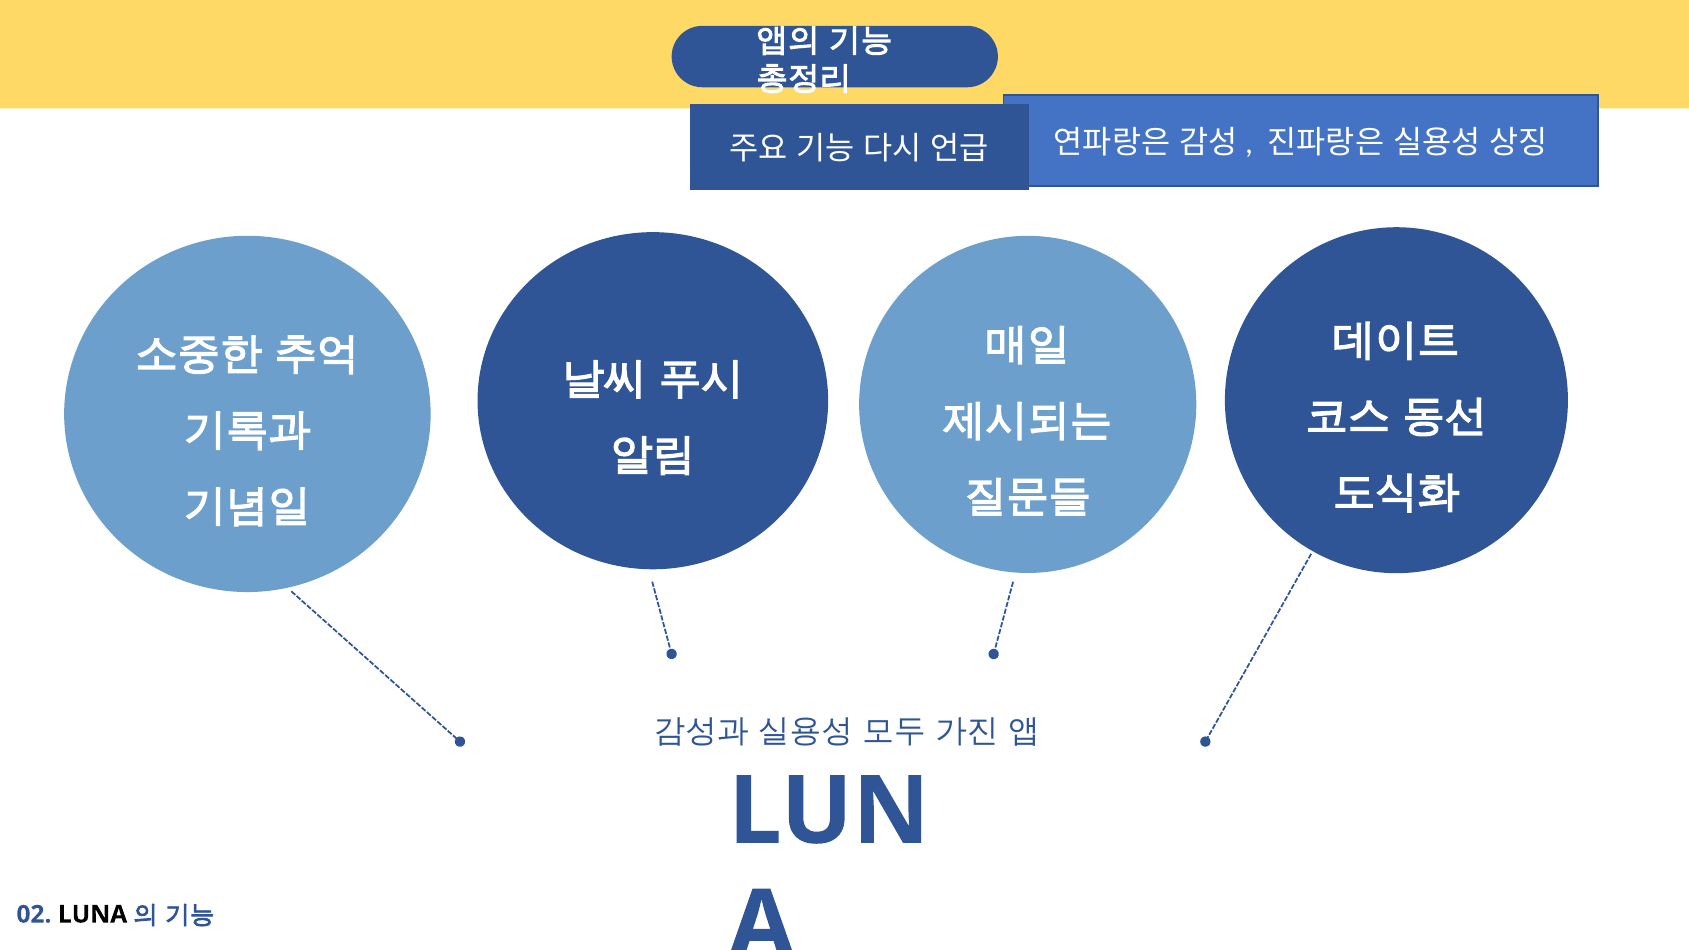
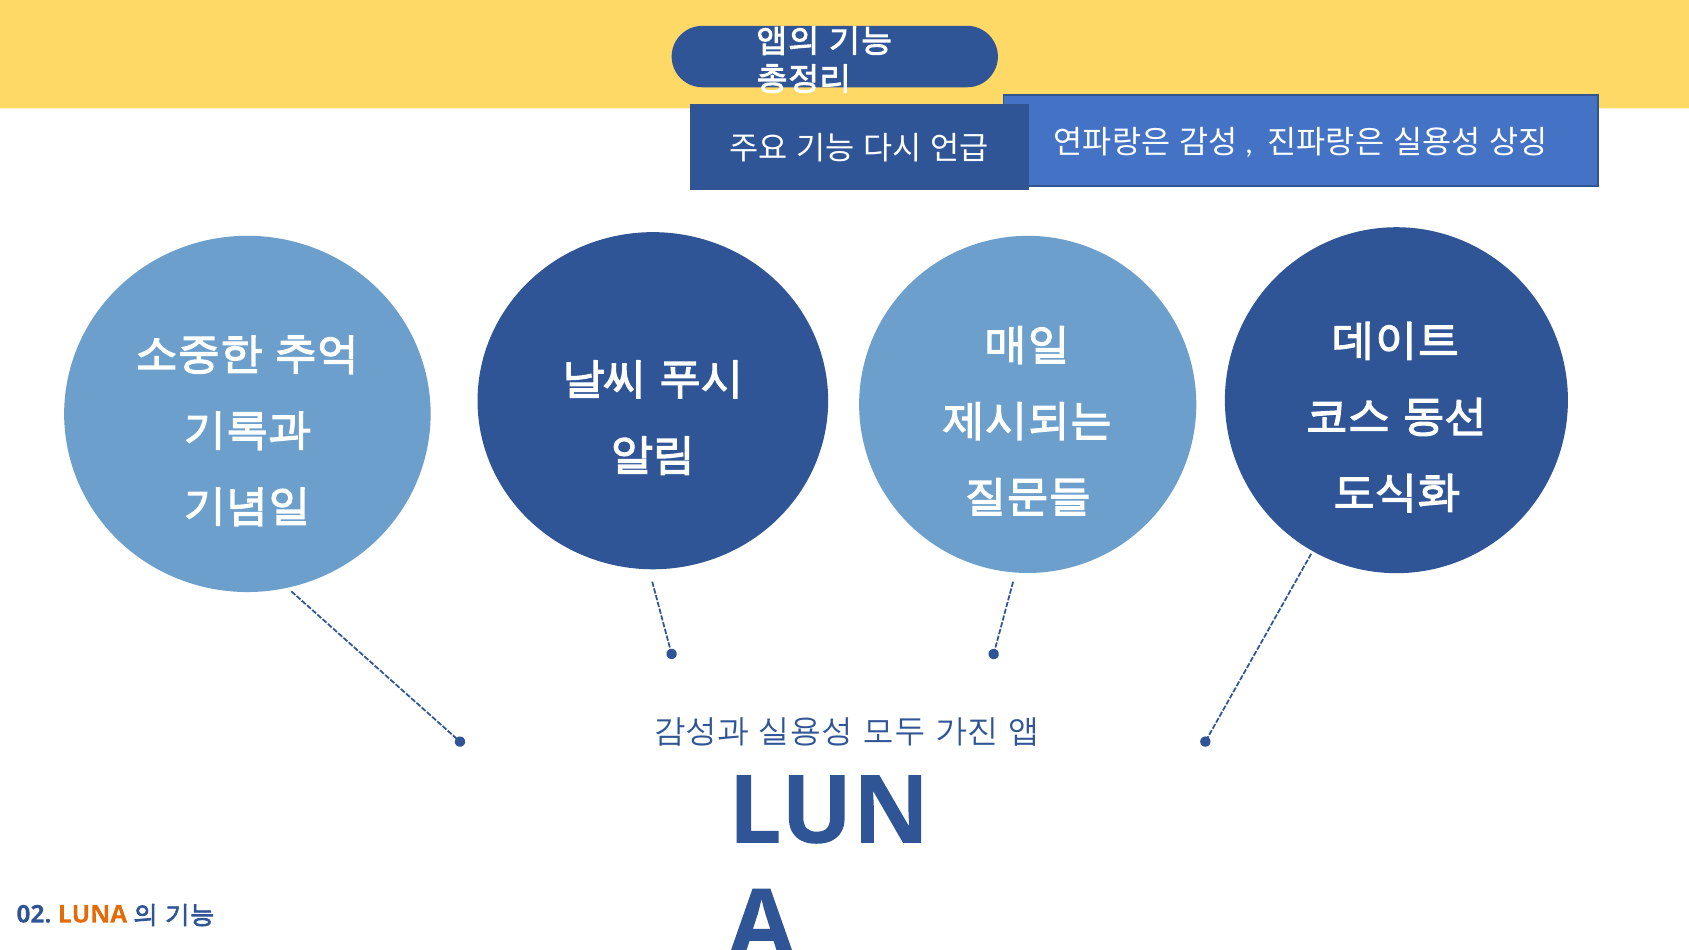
LUNA colour: black -> orange
